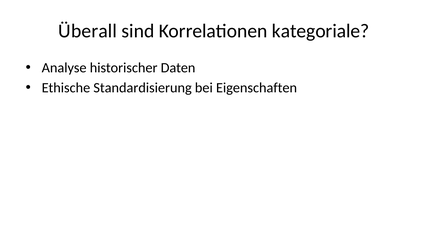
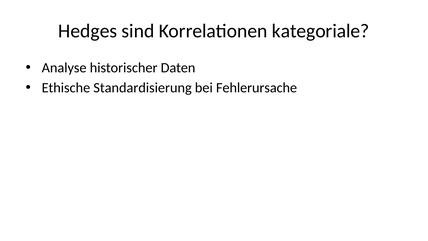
Überall: Überall -> Hedges
Eigenschaften: Eigenschaften -> Fehlerursache
